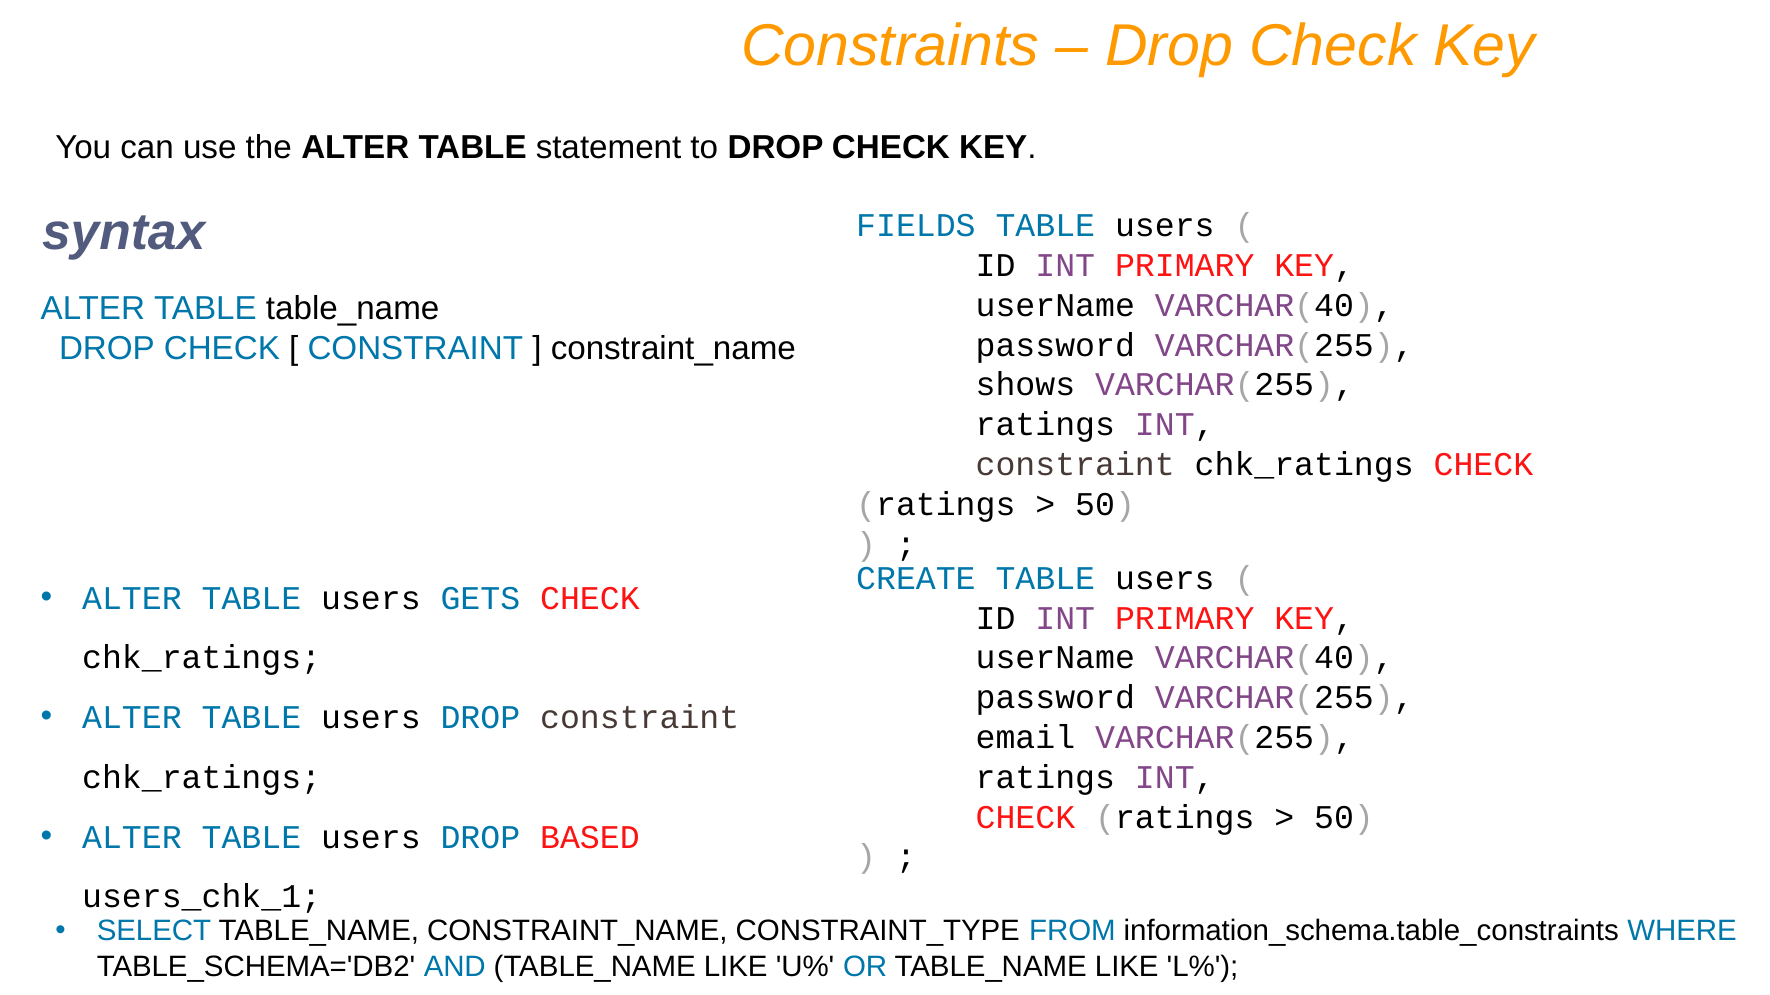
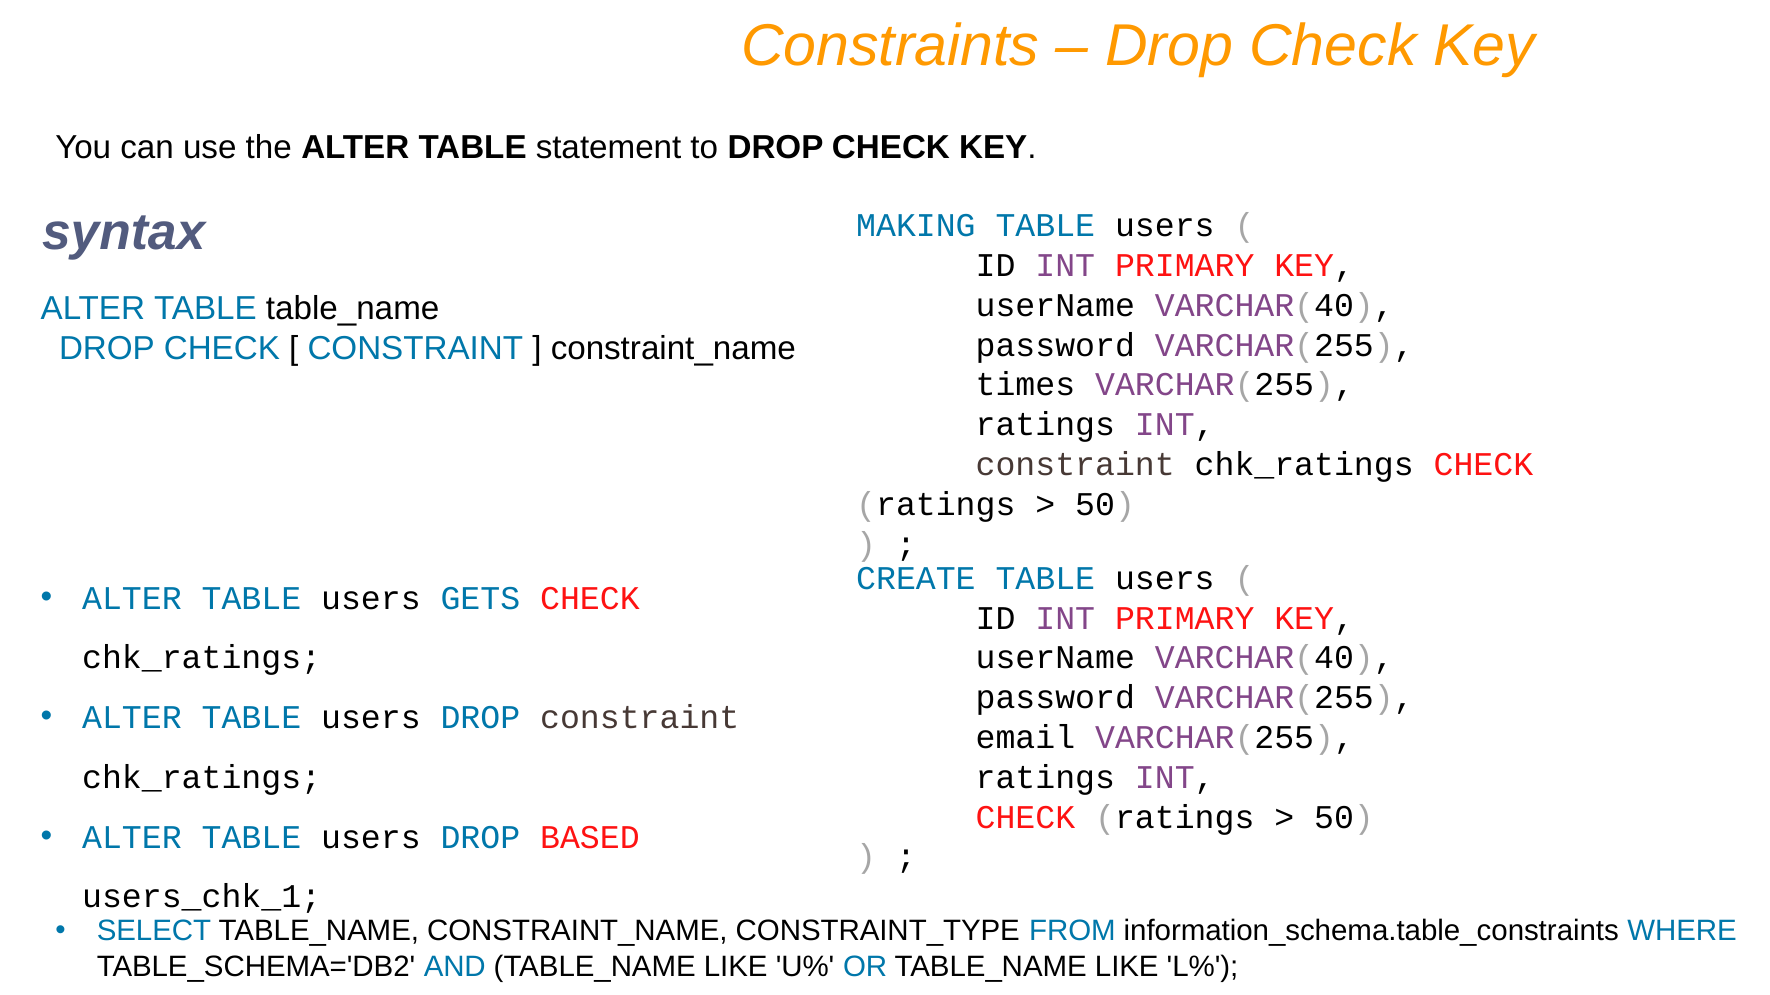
FIELDS: FIELDS -> MAKING
shows: shows -> times
